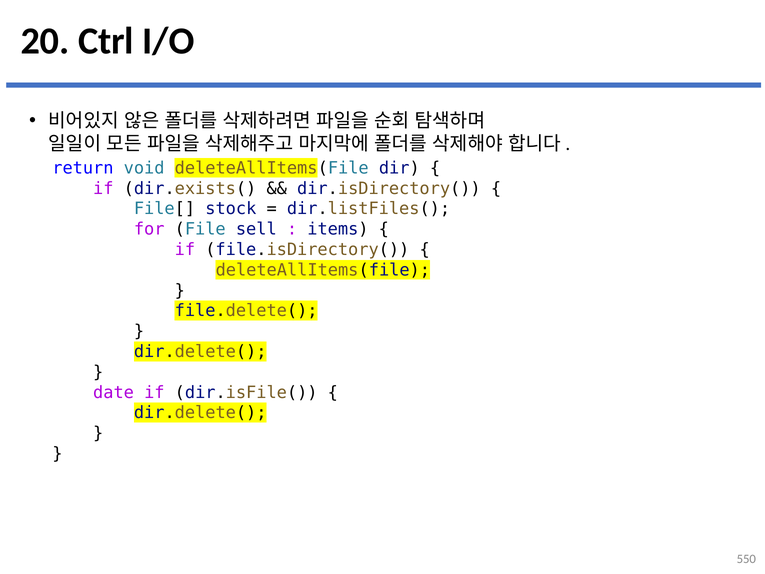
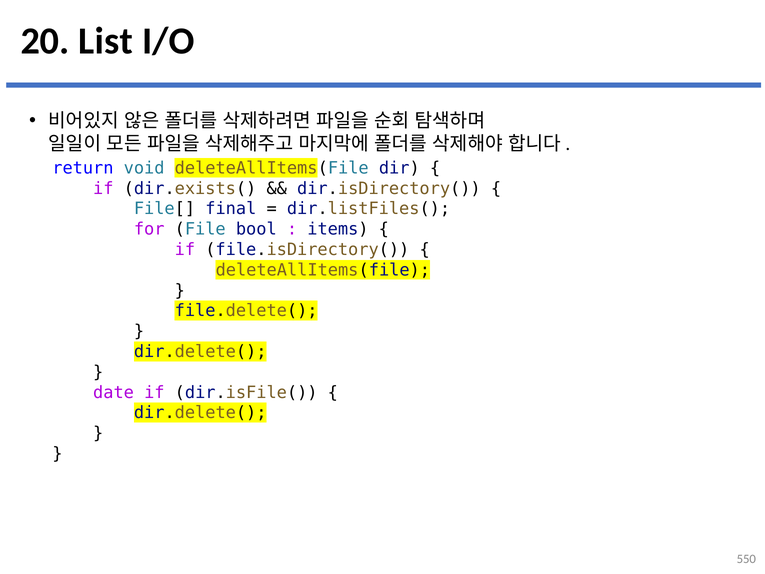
Ctrl: Ctrl -> List
stock: stock -> final
sell: sell -> bool
